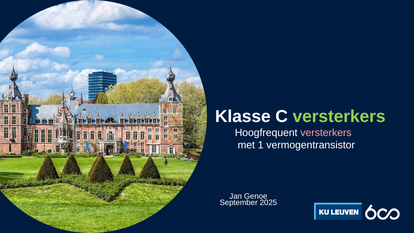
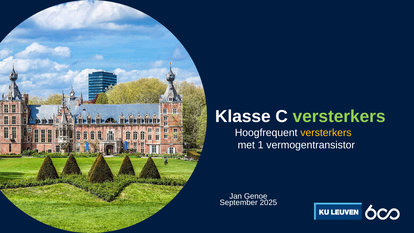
versterkers at (326, 133) colour: pink -> yellow
